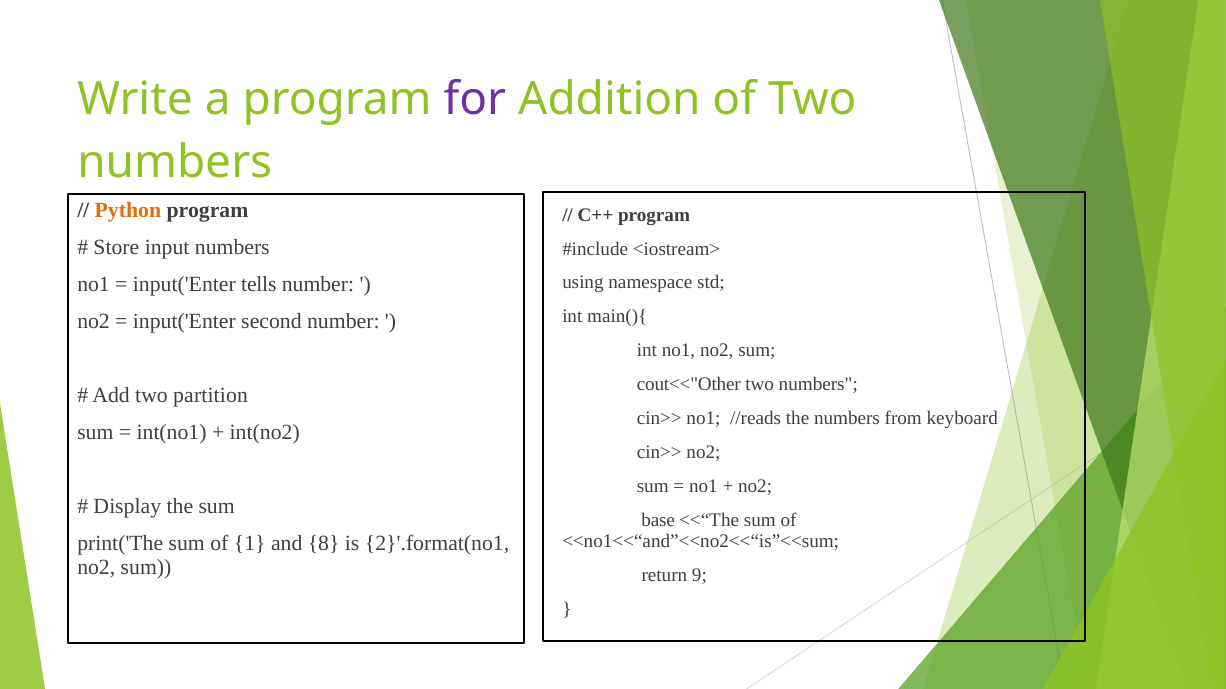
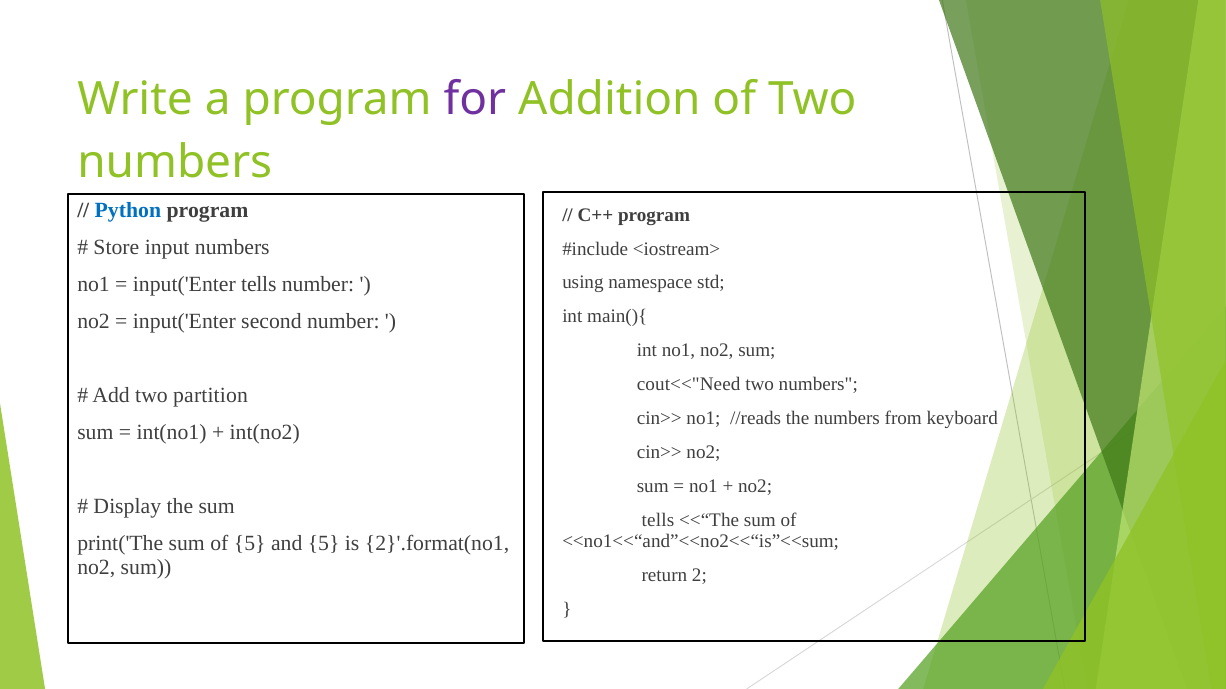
Python colour: orange -> blue
cout<<"Other: cout<<"Other -> cout<<"Need
base at (658, 520): base -> tells
of 1: 1 -> 5
and 8: 8 -> 5
9: 9 -> 2
